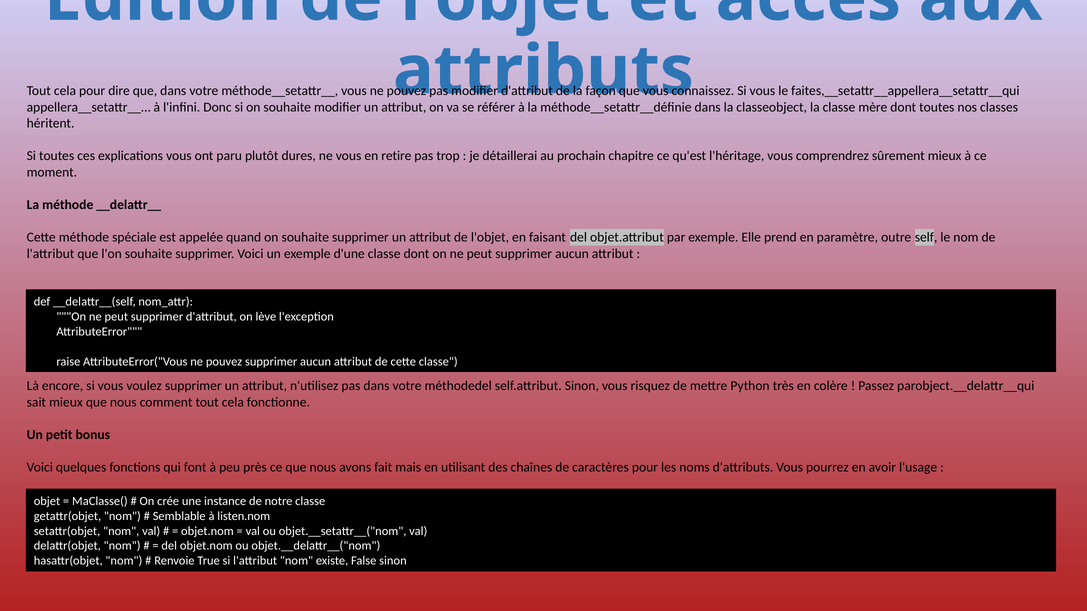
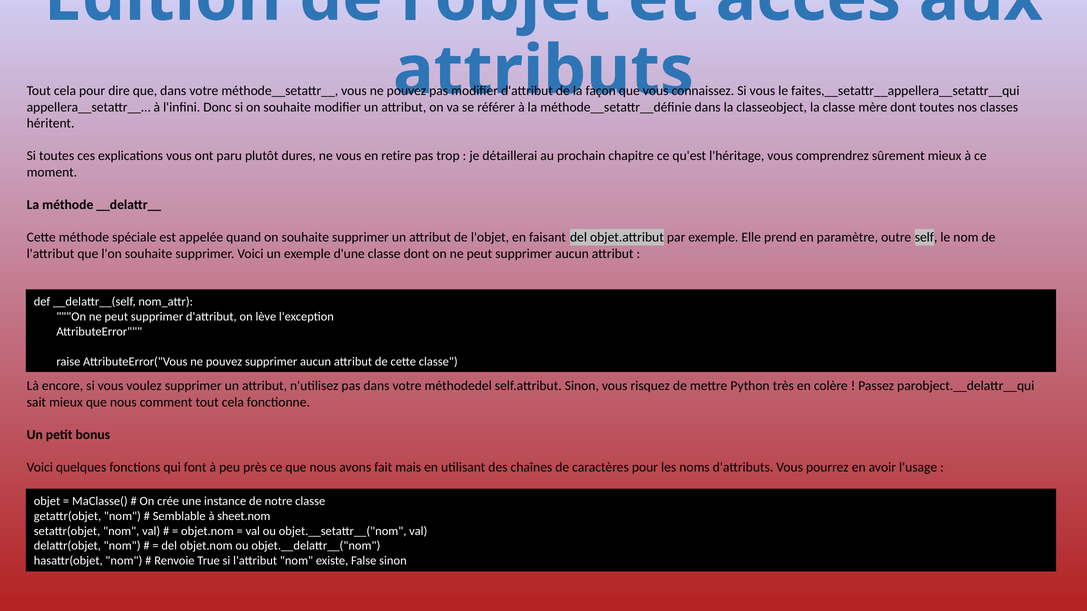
listen.nom: listen.nom -> sheet.nom
